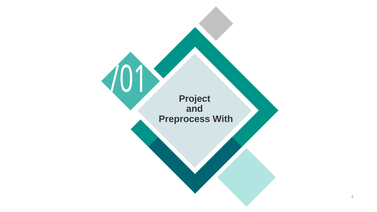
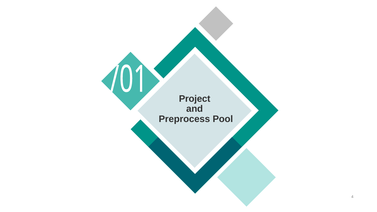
With: With -> Pool
